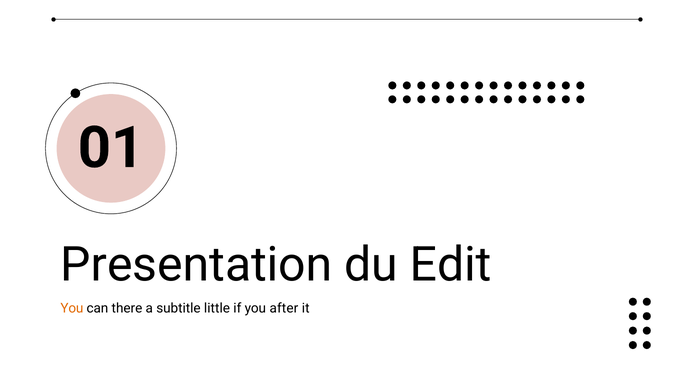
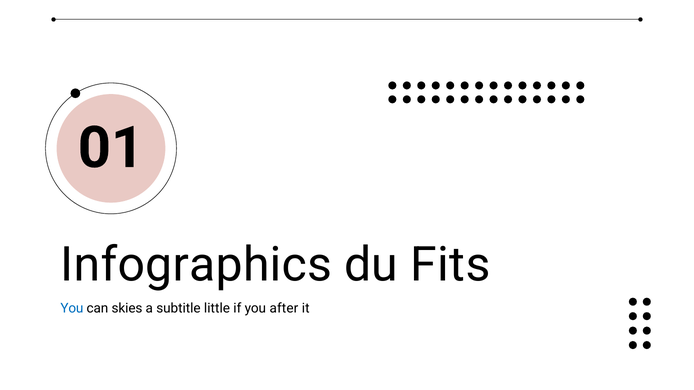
Presentation: Presentation -> Infographics
Edit: Edit -> Fits
You at (72, 309) colour: orange -> blue
there: there -> skies
